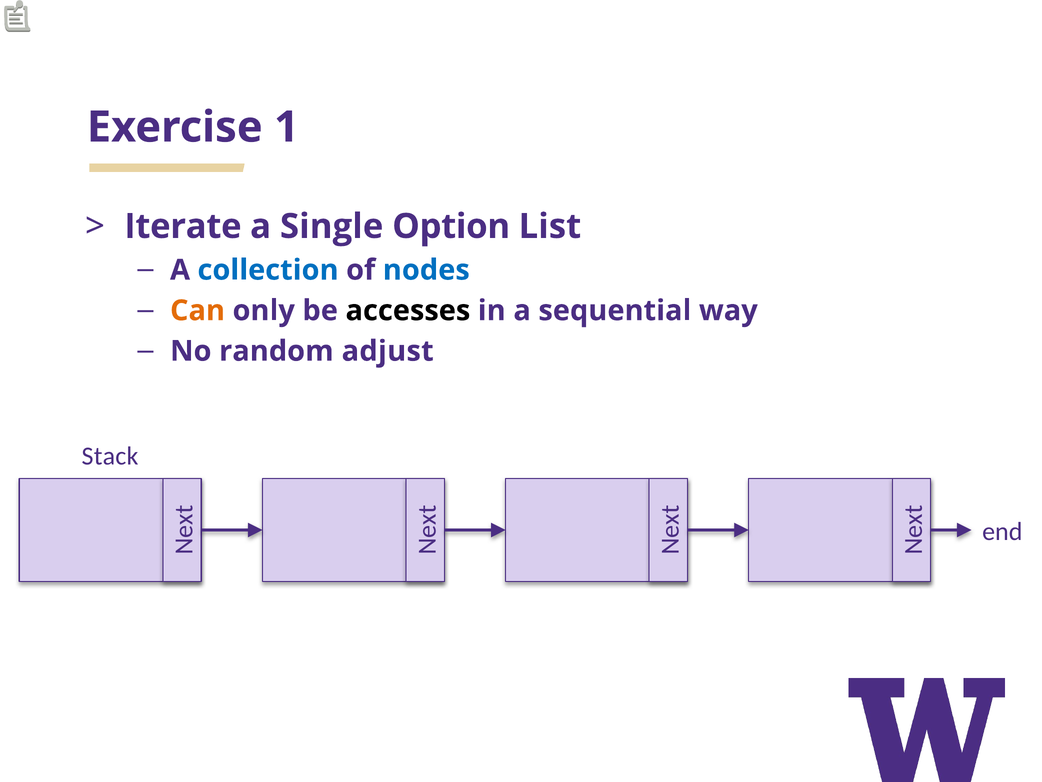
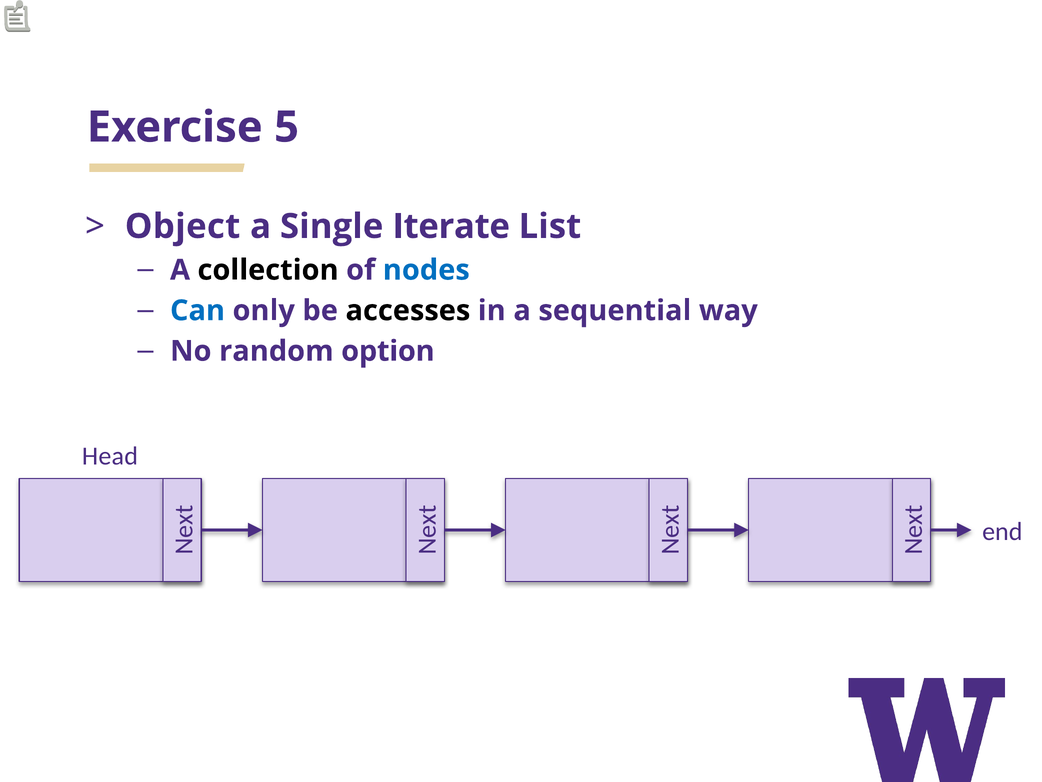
1: 1 -> 5
Iterate: Iterate -> Object
Option: Option -> Iterate
collection colour: blue -> black
Can colour: orange -> blue
adjust: adjust -> option
Stack: Stack -> Head
